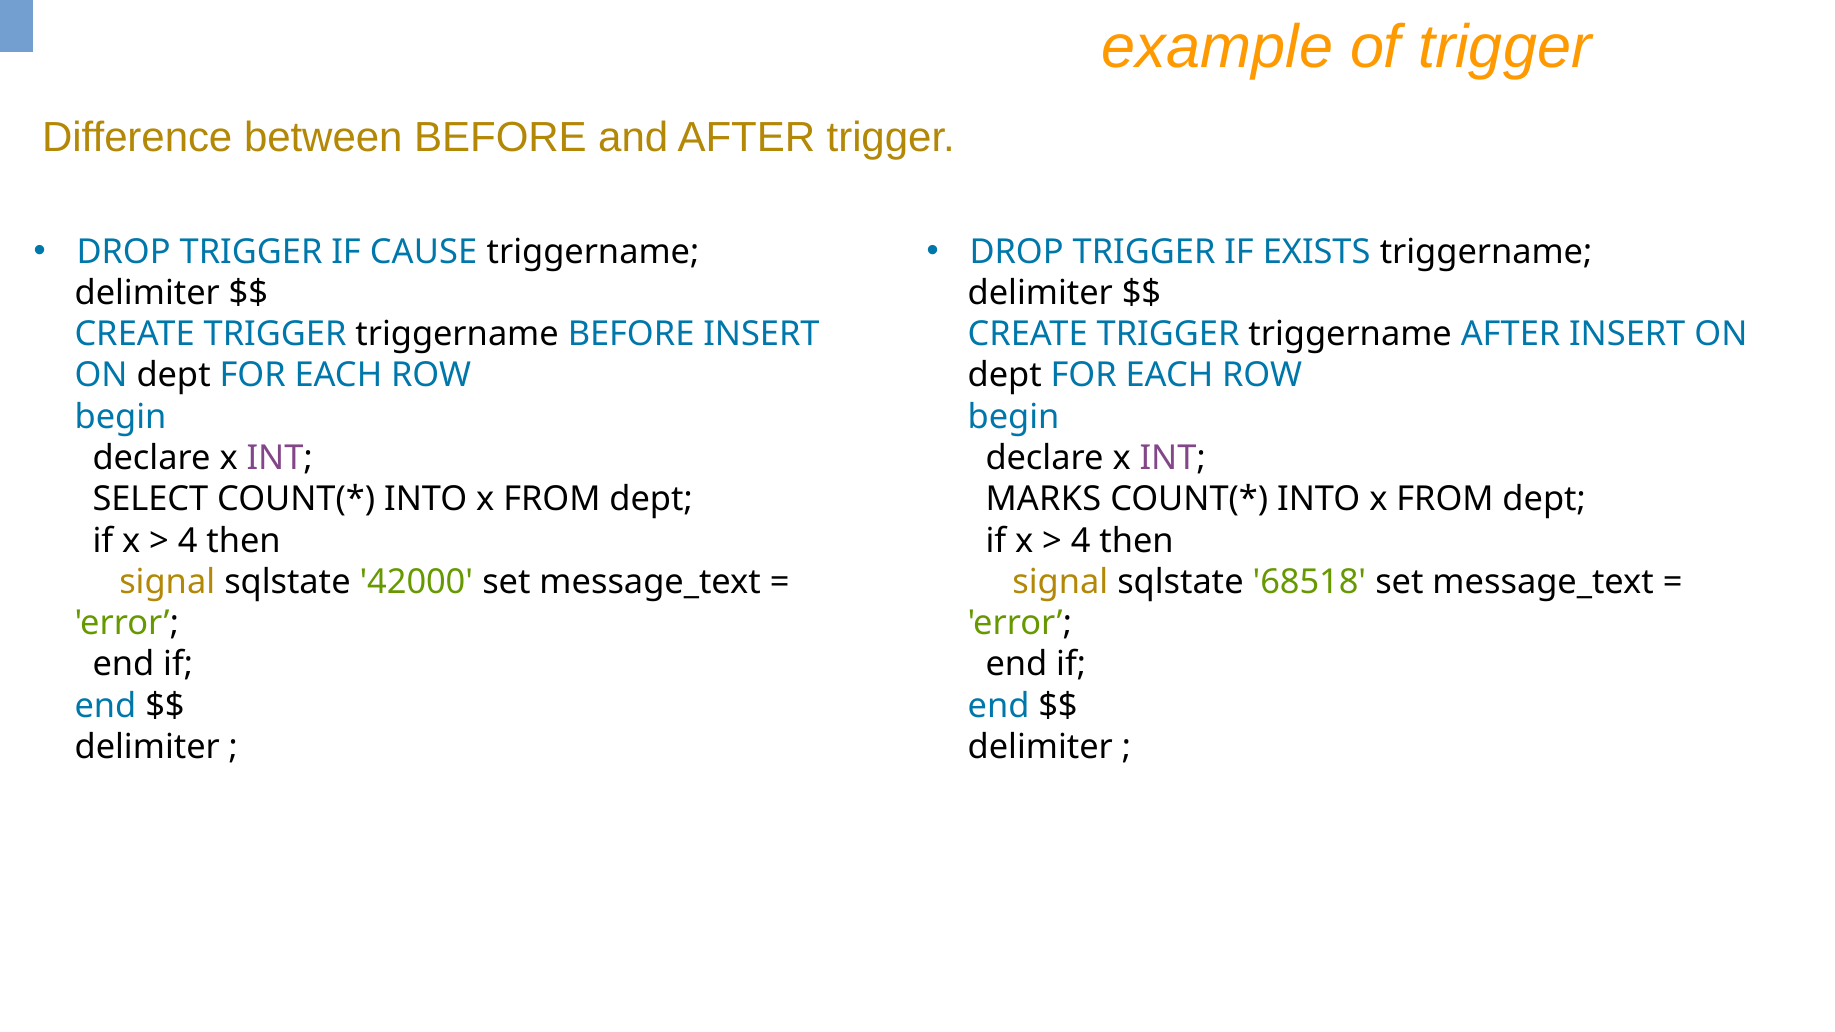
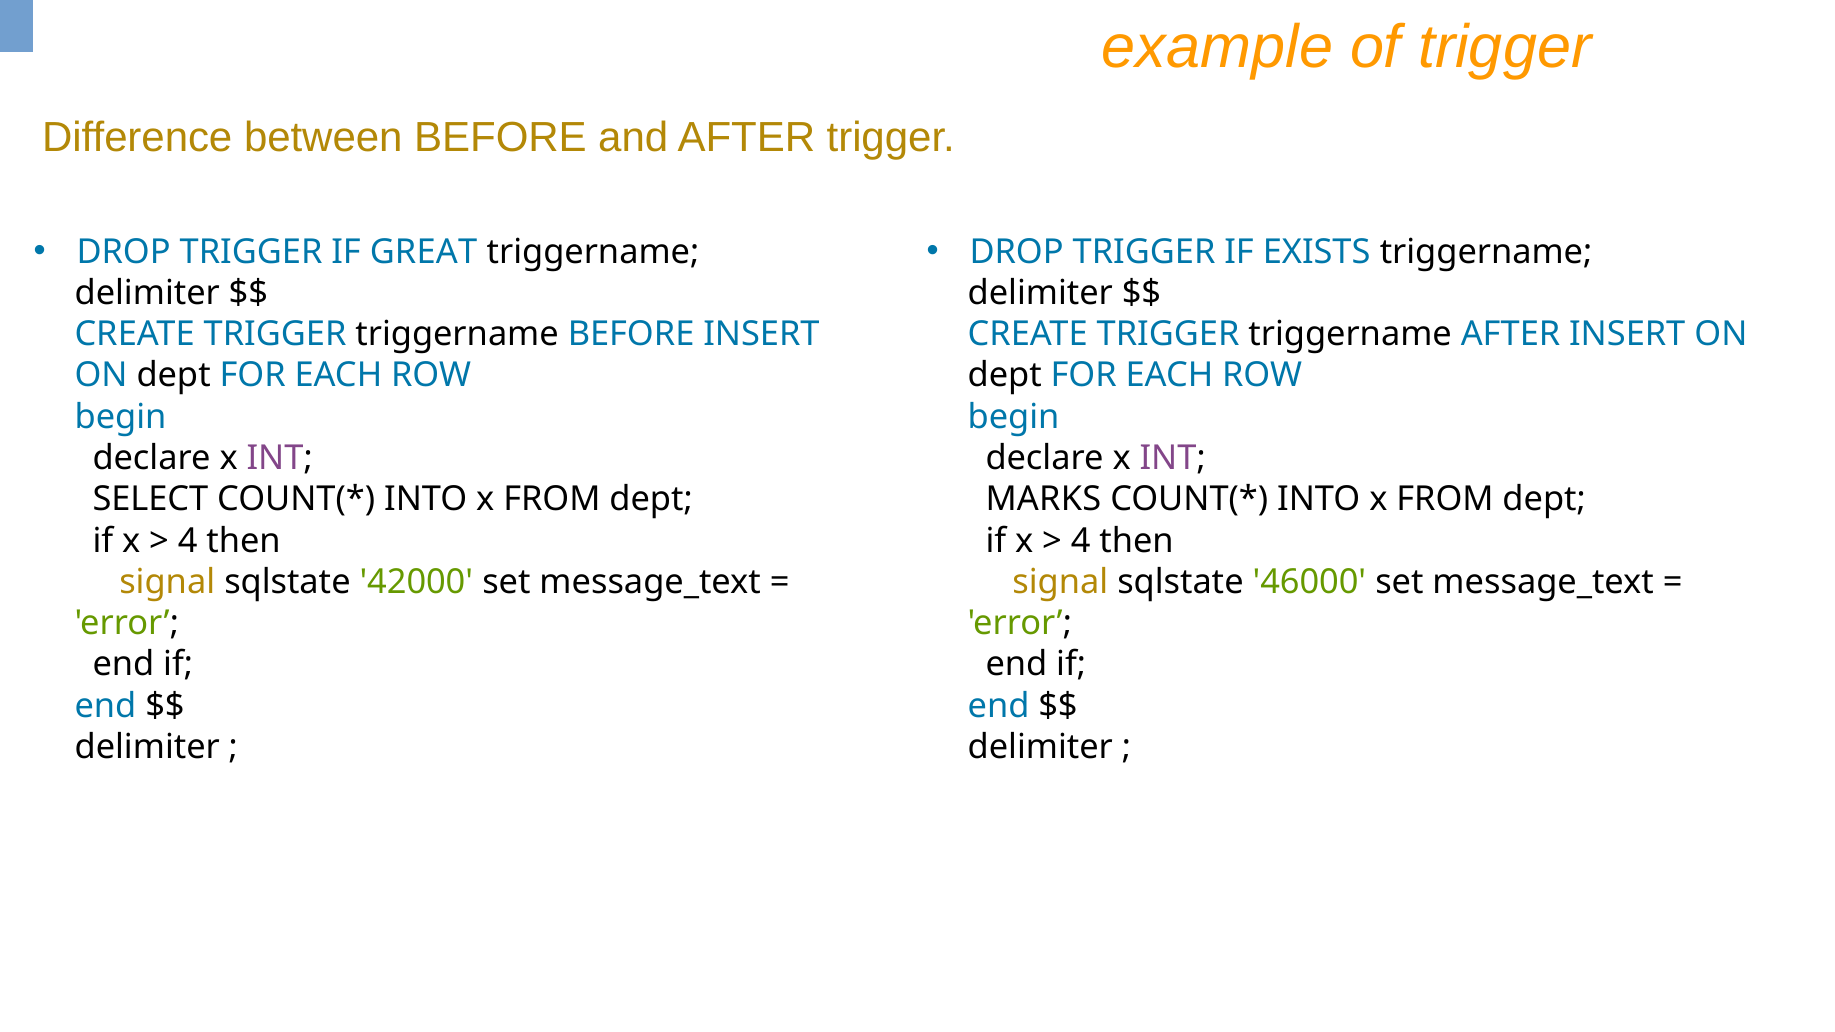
CAUSE: CAUSE -> GREAT
68518: 68518 -> 46000
